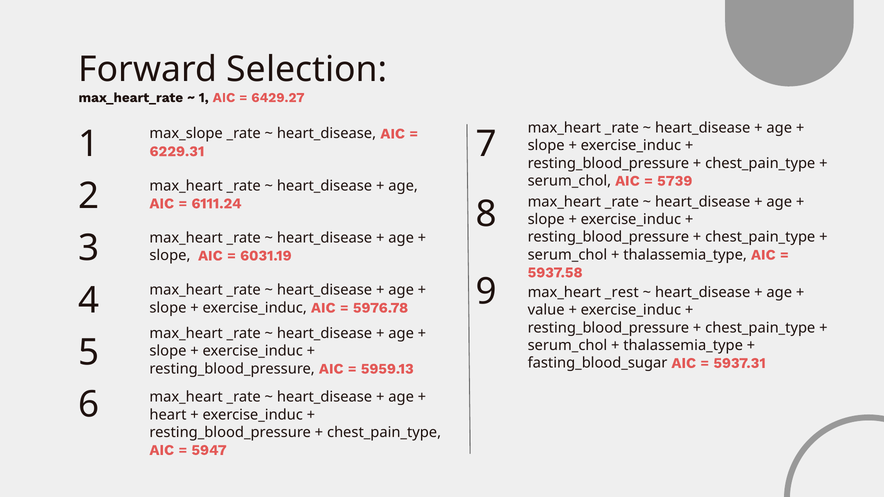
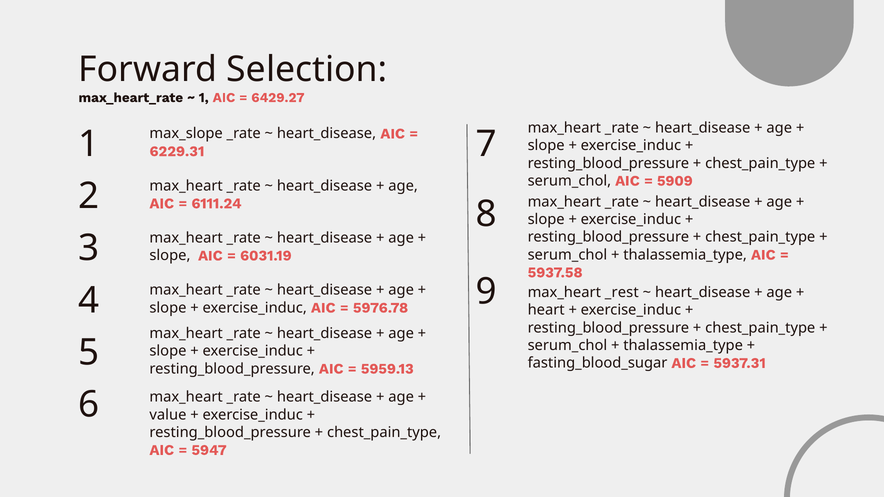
5739: 5739 -> 5909
value: value -> heart
heart: heart -> value
